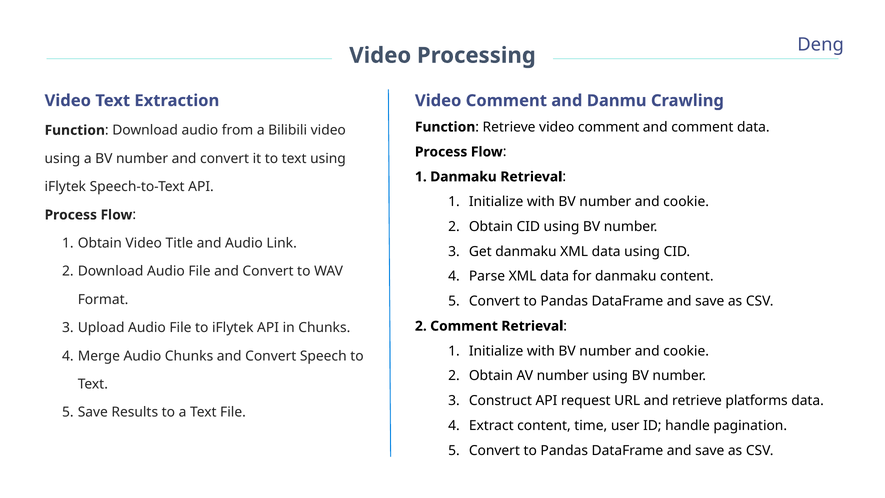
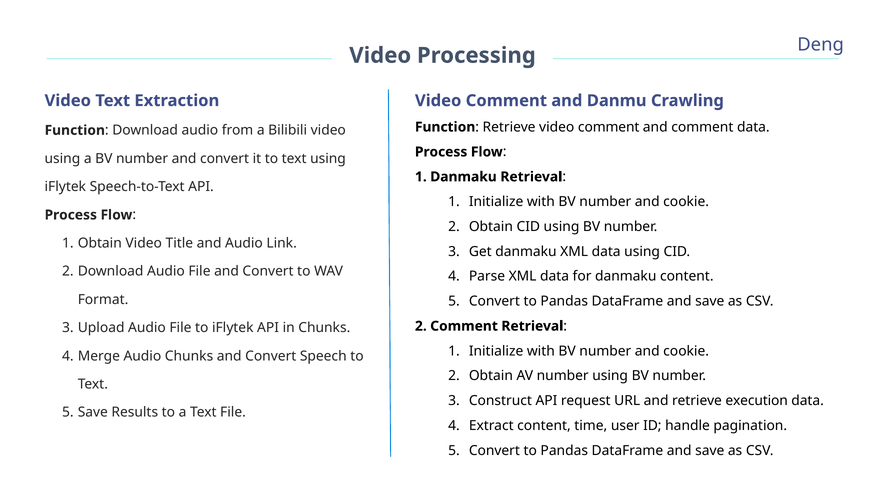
platforms: platforms -> execution
